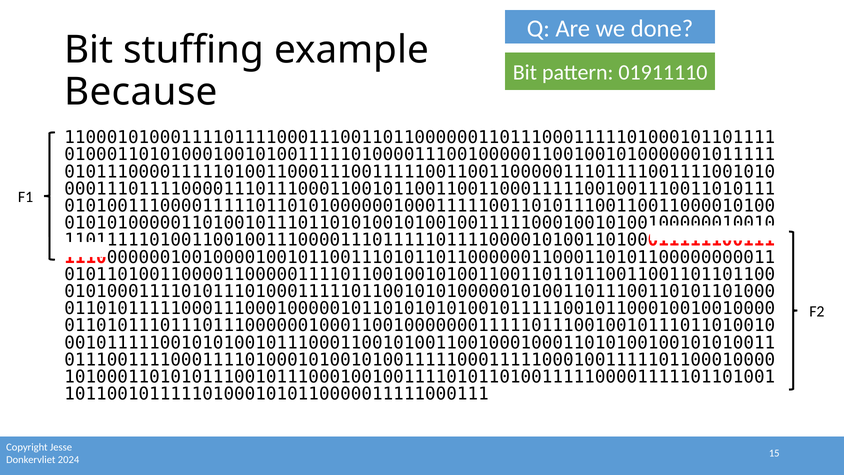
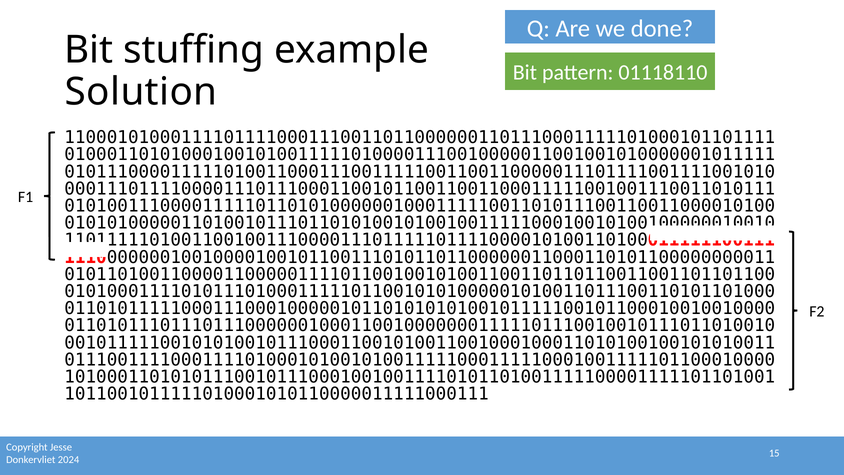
01911110: 01911110 -> 01118110
Because: Because -> Solution
